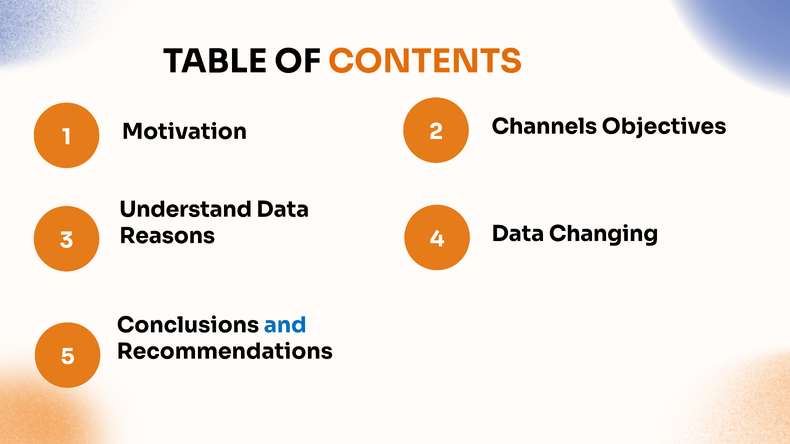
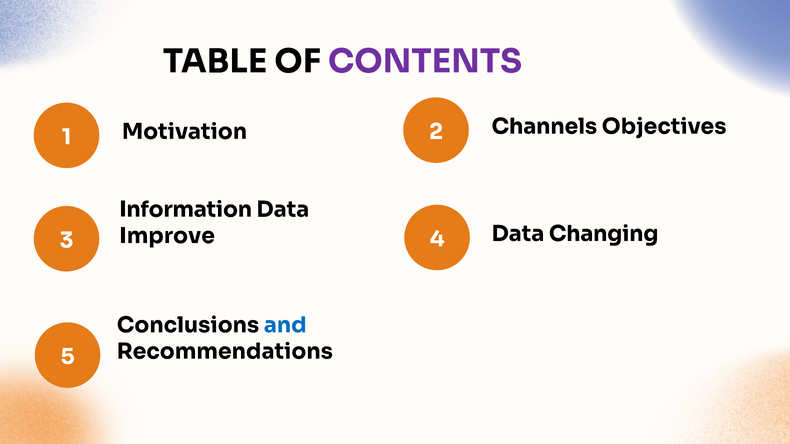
CONTENTS colour: orange -> purple
Understand: Understand -> Information
Reasons: Reasons -> Improve
